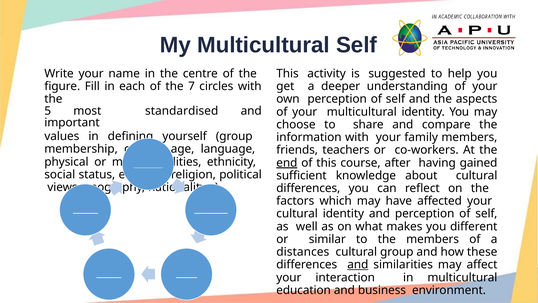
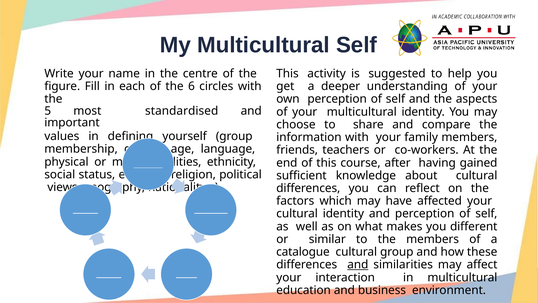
7: 7 -> 6
end underline: present -> none
distances: distances -> catalogue
